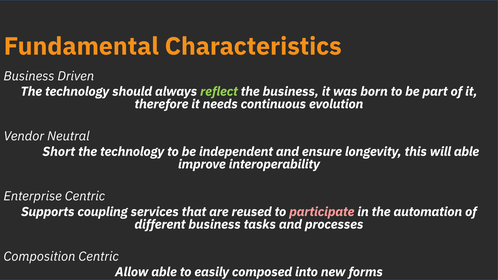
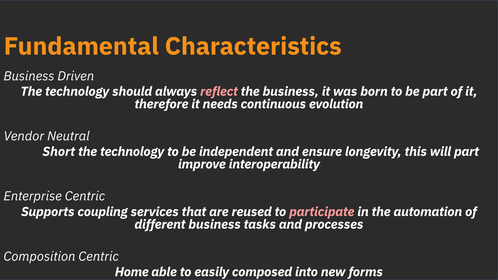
reflect colour: light green -> pink
will able: able -> part
Allow: Allow -> Home
